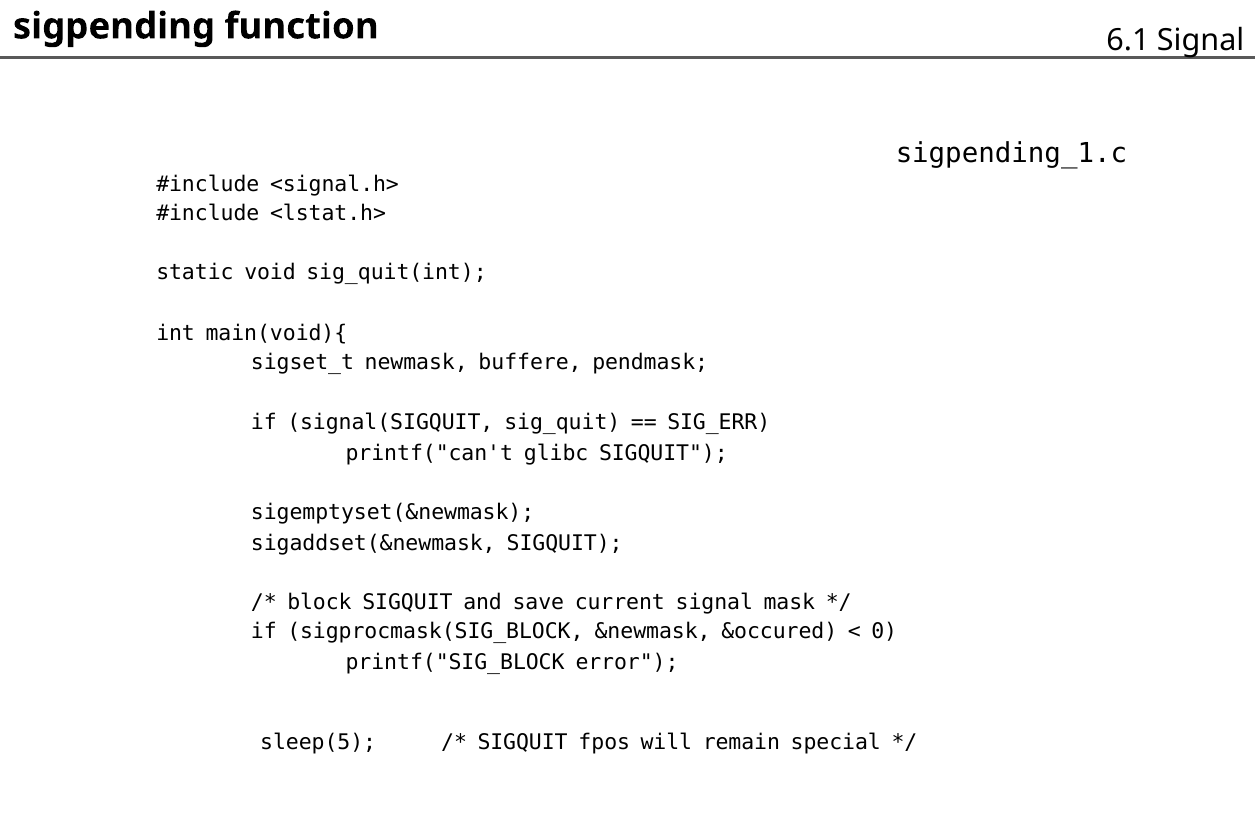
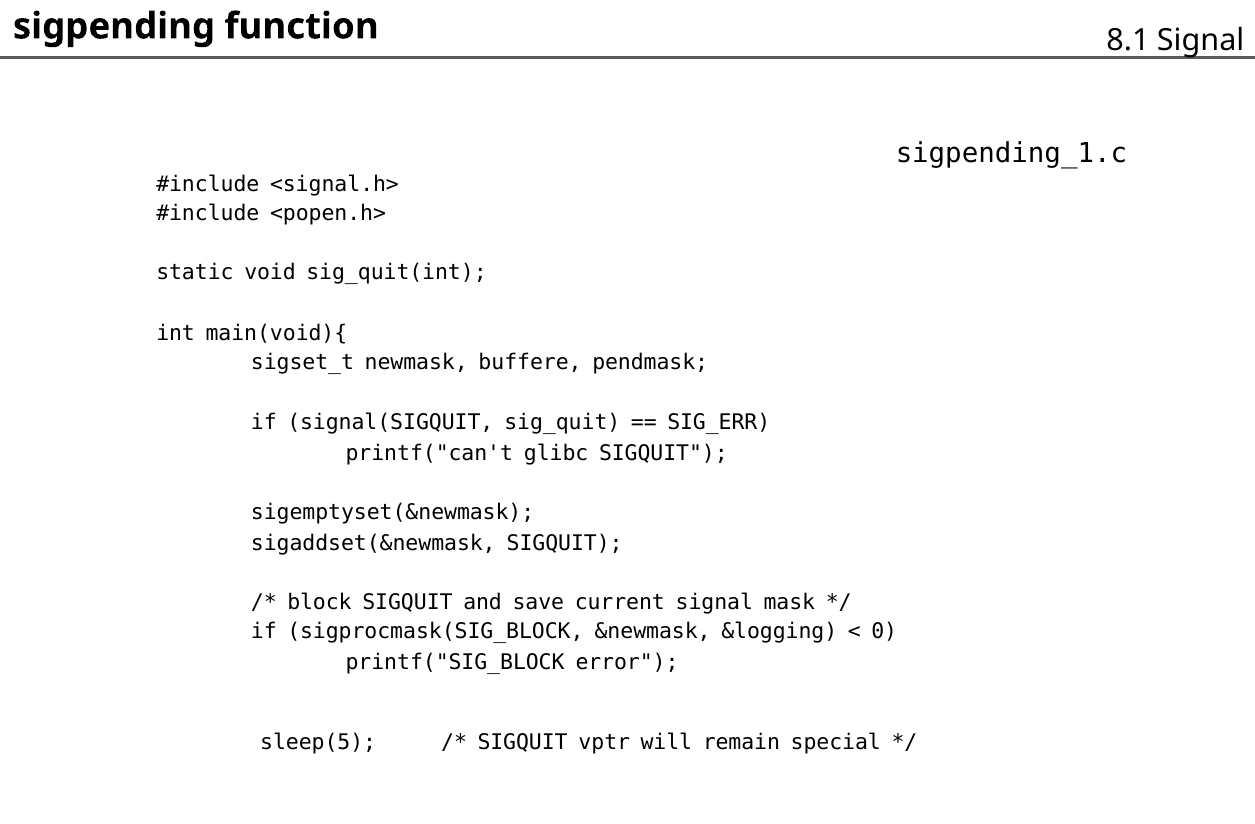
6.1: 6.1 -> 8.1
<lstat.h>: <lstat.h> -> <popen.h>
&occured: &occured -> &logging
fpos: fpos -> vptr
